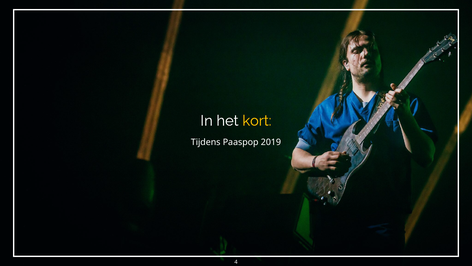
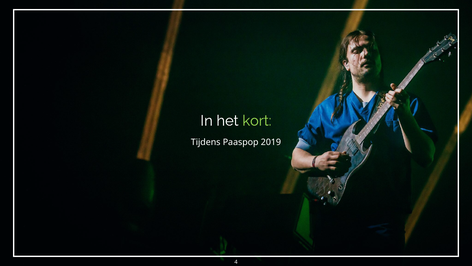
kort colour: yellow -> light green
